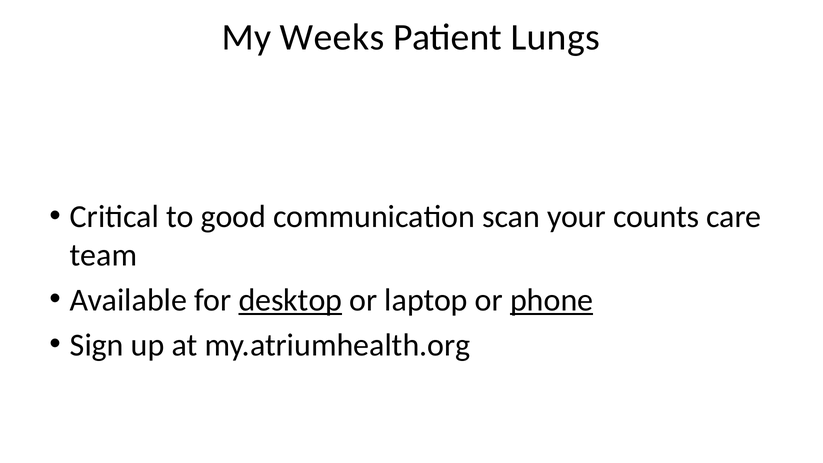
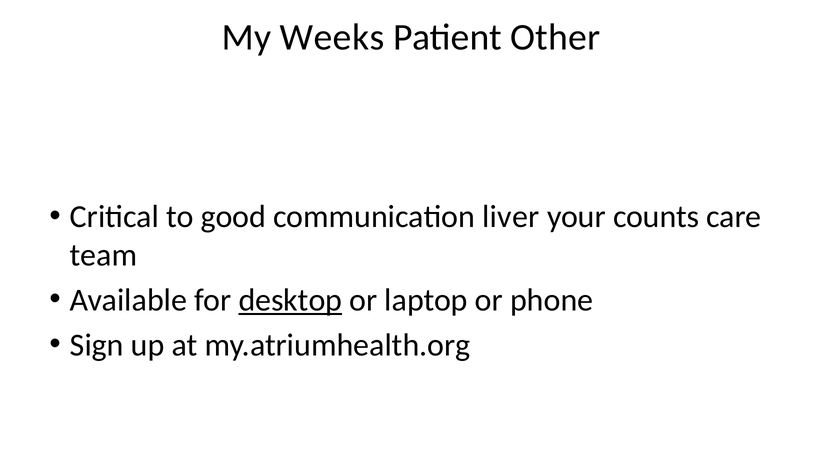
Lungs: Lungs -> Other
scan: scan -> liver
phone underline: present -> none
